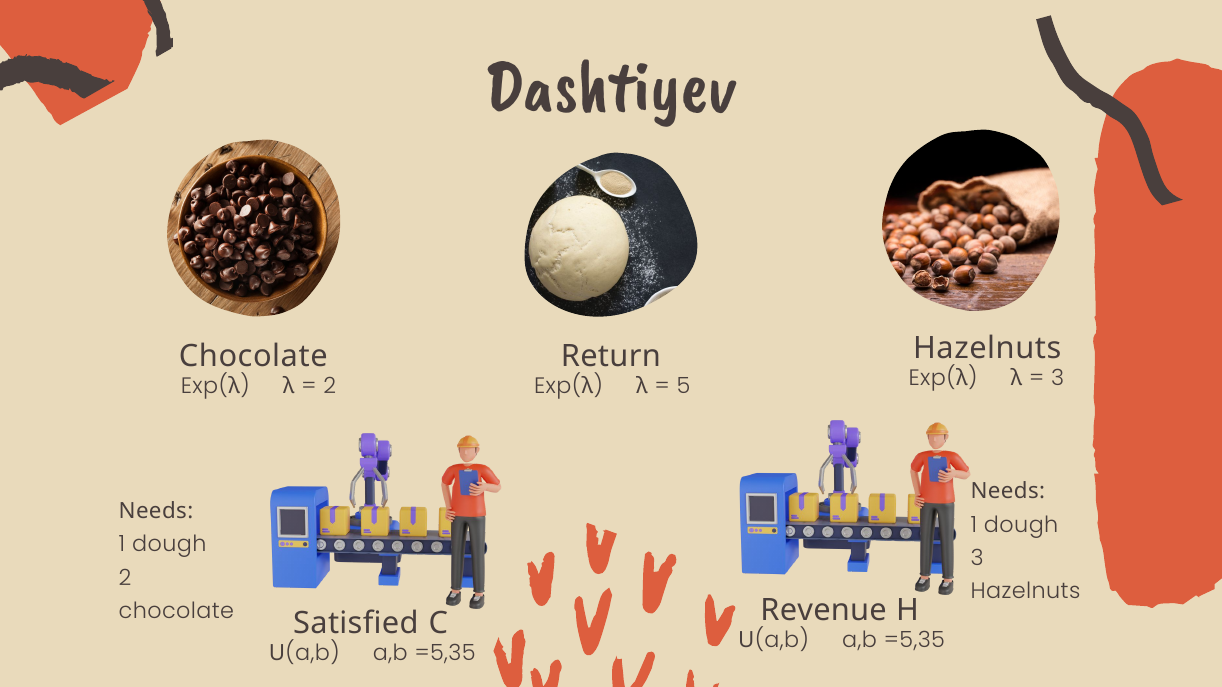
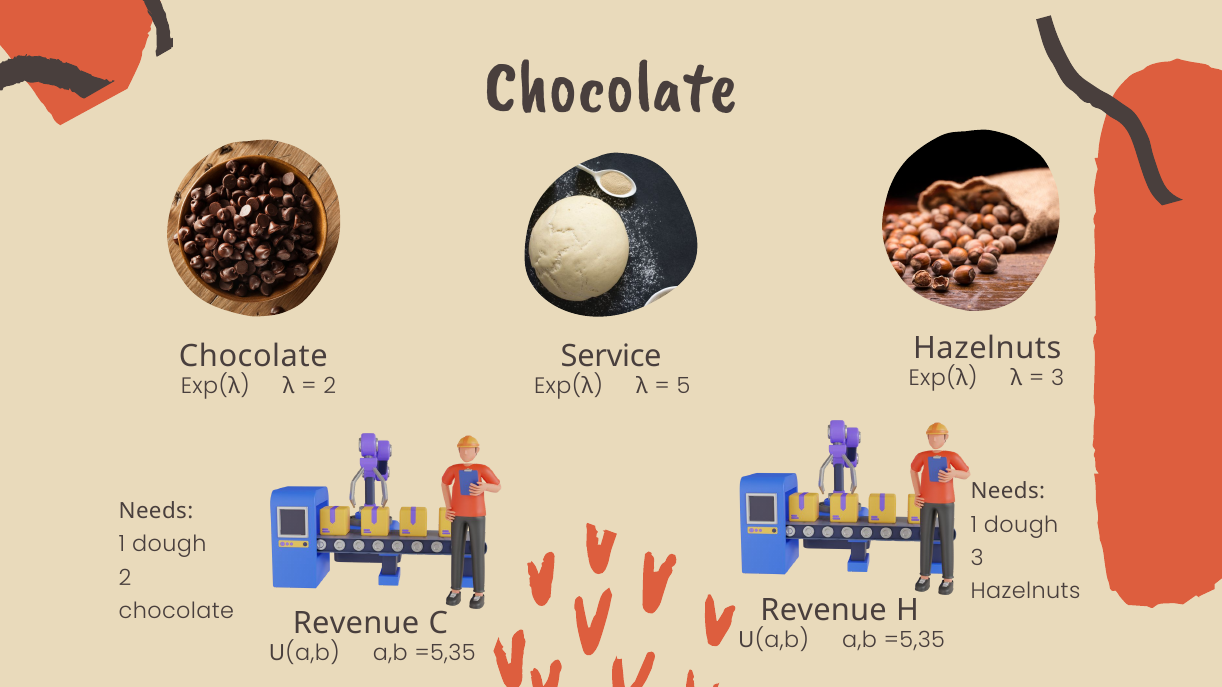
Dashtiyev at (611, 86): Dashtiyev -> Chocolate
Return: Return -> Service
Satisfied at (356, 624): Satisfied -> Revenue
